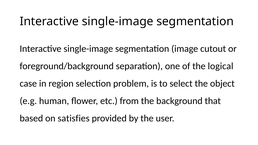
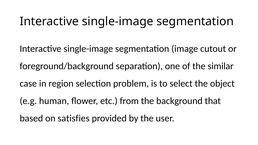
logical: logical -> similar
